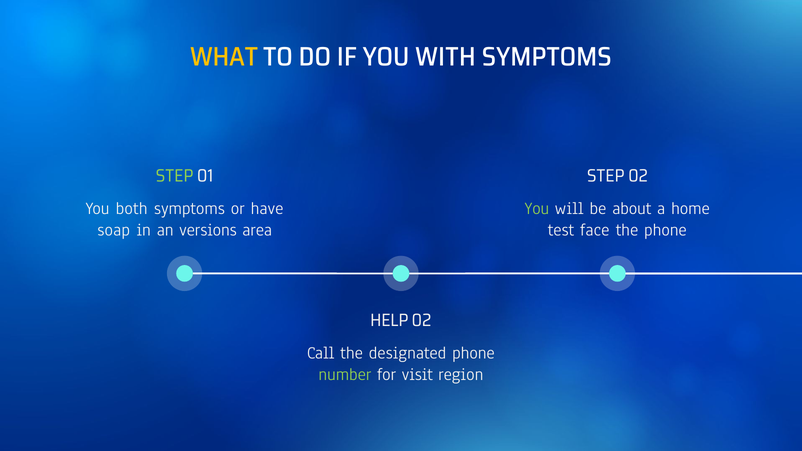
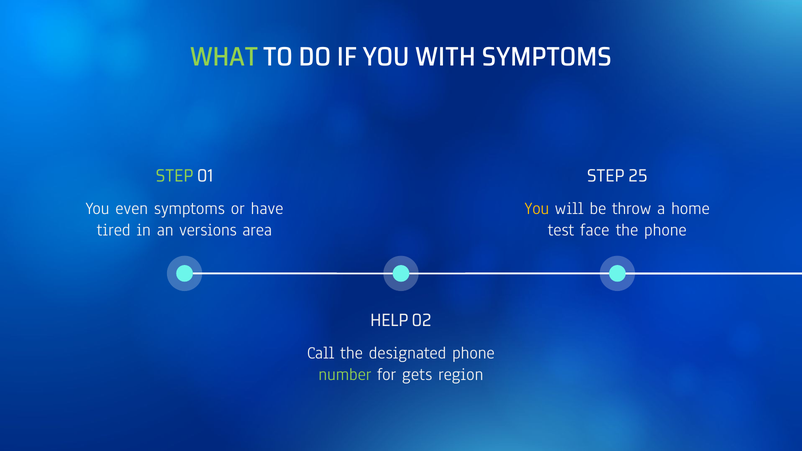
WHAT colour: yellow -> light green
STEP 02: 02 -> 25
both: both -> even
You at (537, 208) colour: light green -> yellow
about: about -> throw
soap: soap -> tired
visit: visit -> gets
